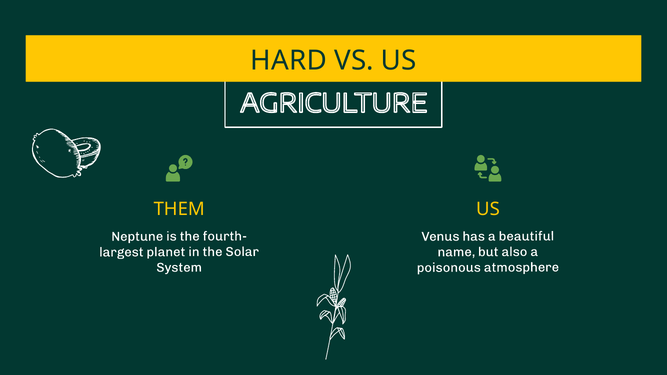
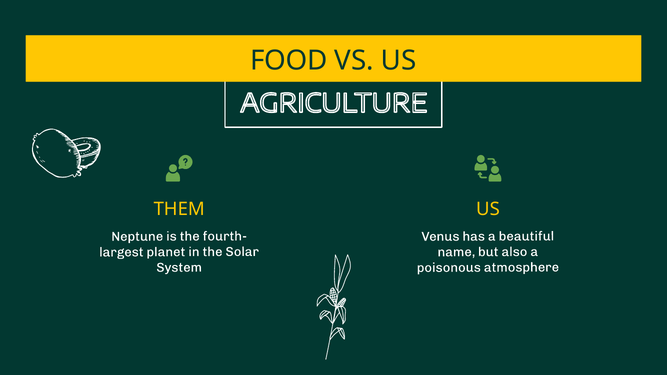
HARD: HARD -> FOOD
